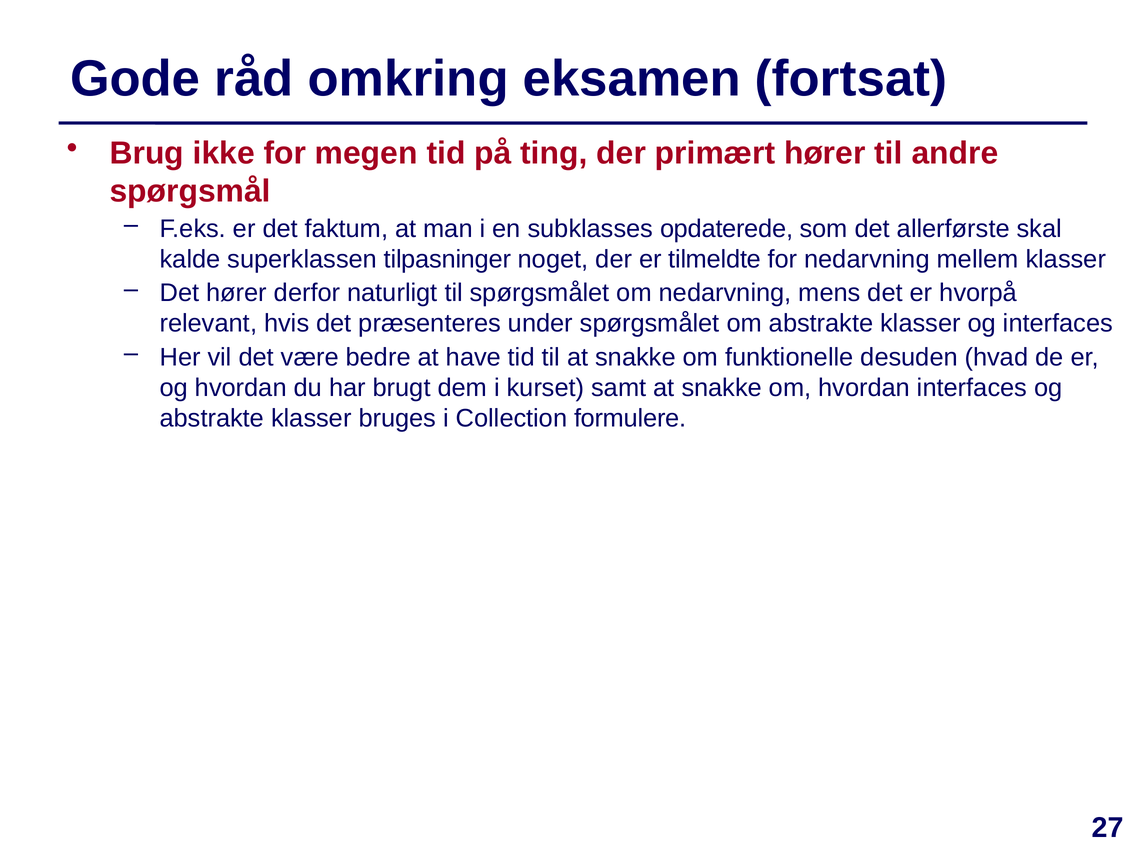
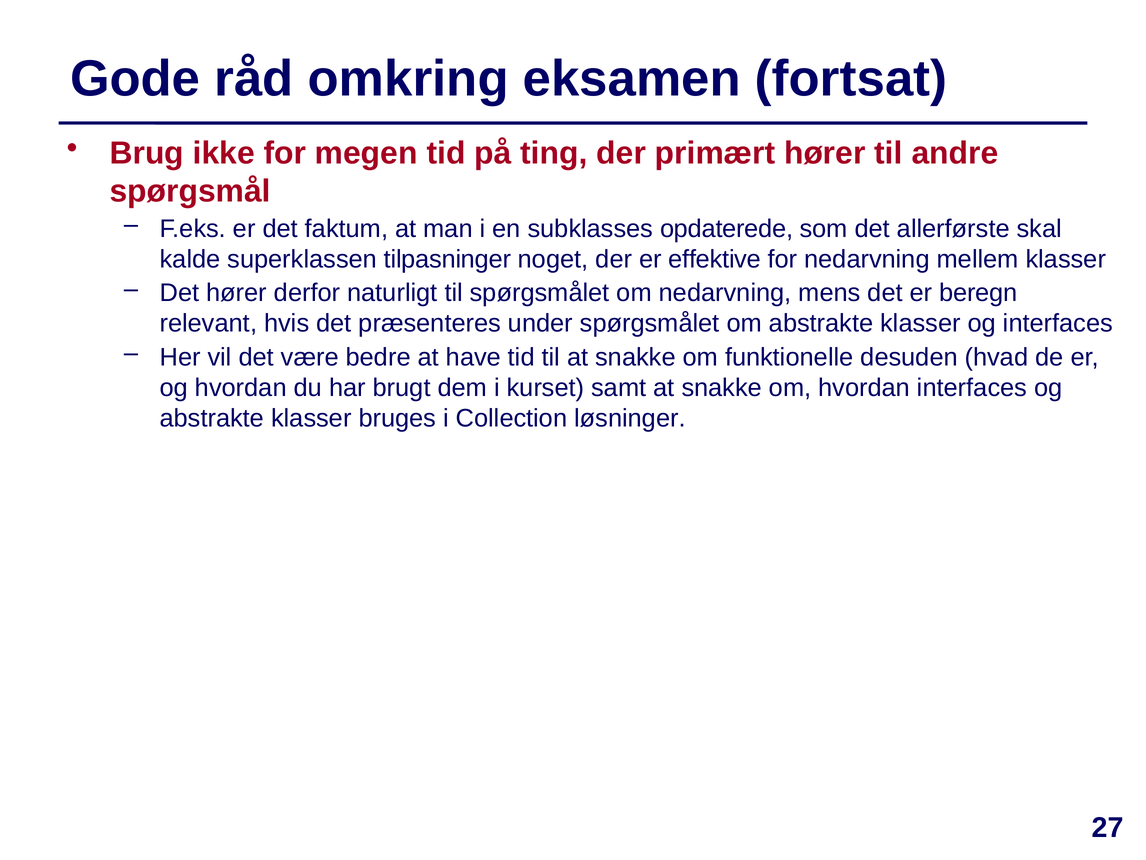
tilmeldte: tilmeldte -> effektive
hvorpå: hvorpå -> beregn
formulere: formulere -> løsninger
